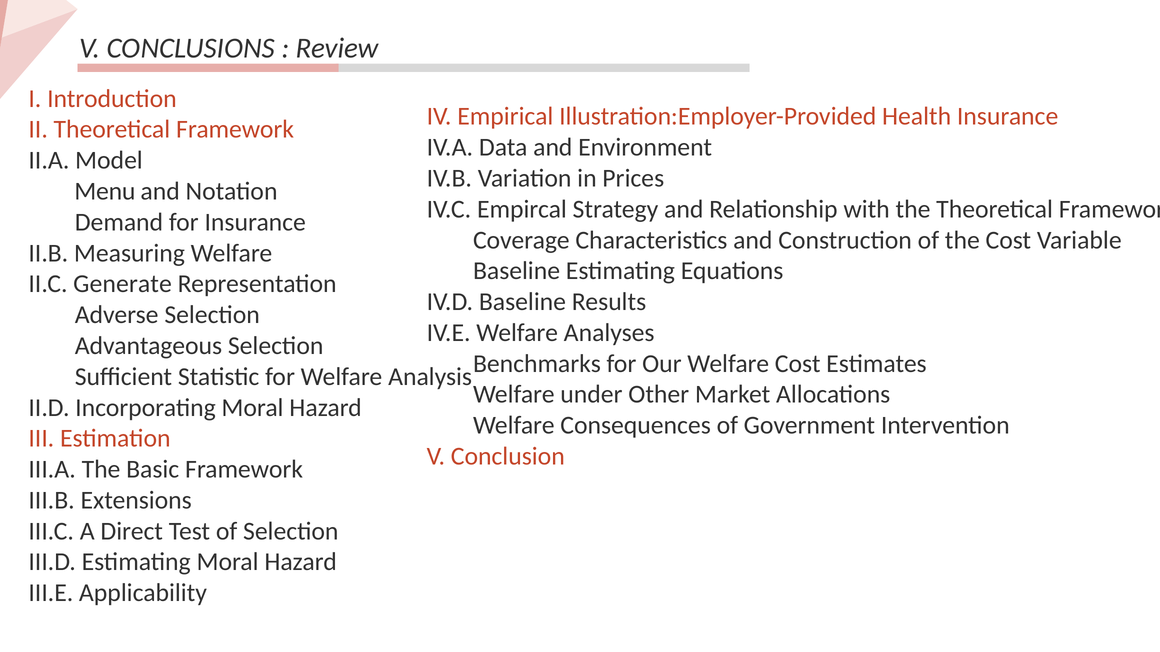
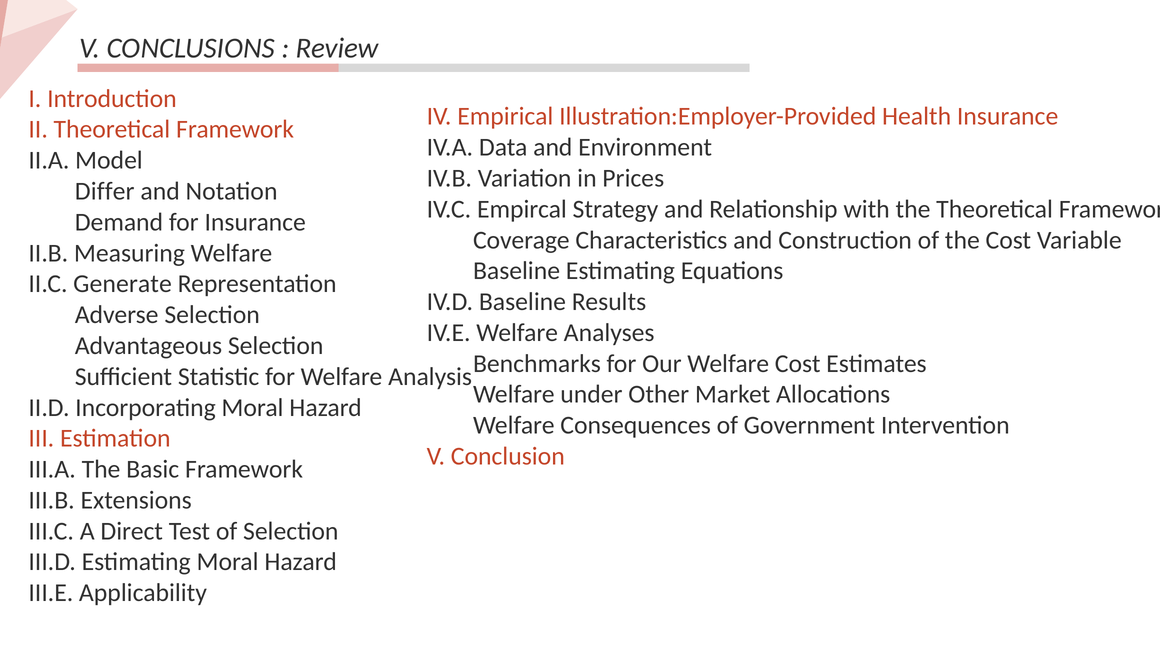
Menu: Menu -> Differ
